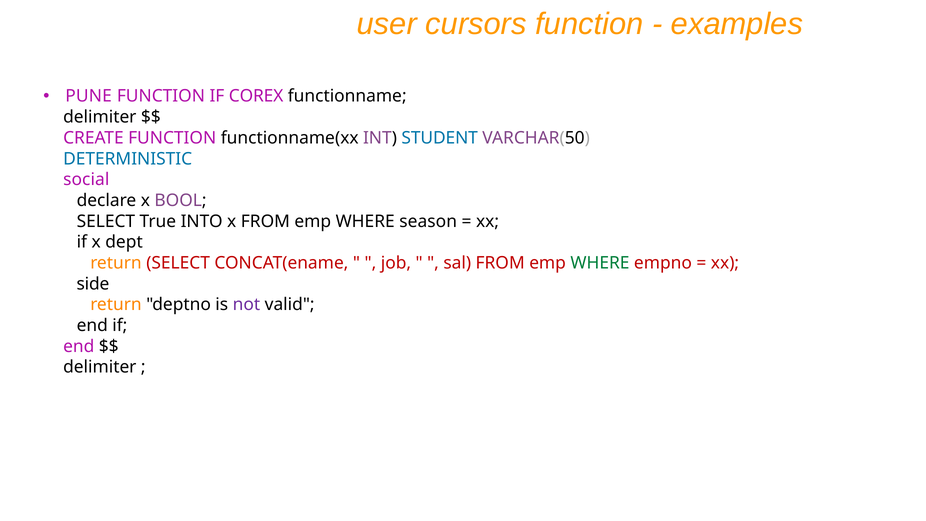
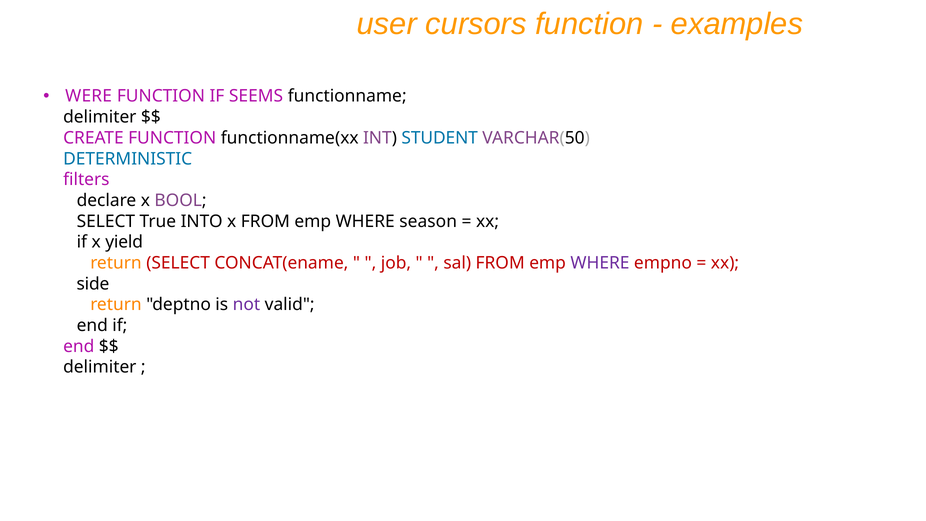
PUNE: PUNE -> WERE
COREX: COREX -> SEEMS
social: social -> filters
dept: dept -> yield
WHERE at (600, 263) colour: green -> purple
